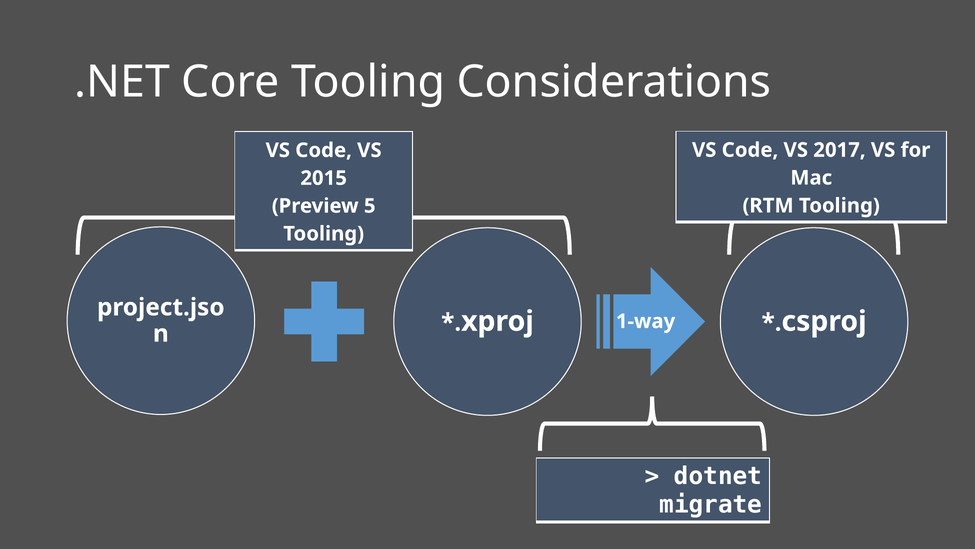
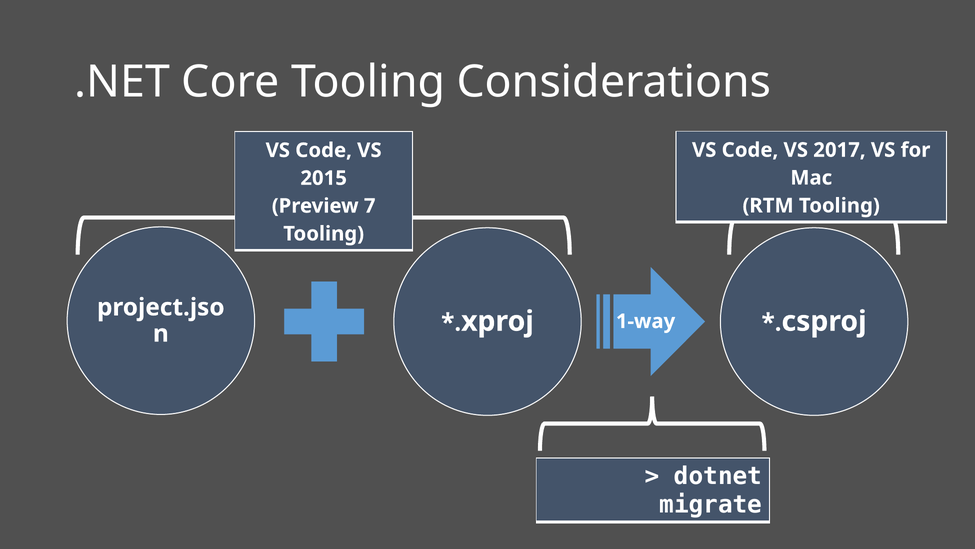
5: 5 -> 7
